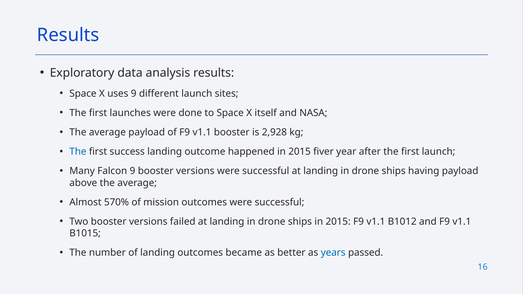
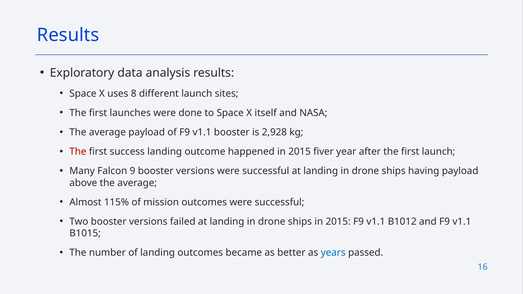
uses 9: 9 -> 8
The at (78, 152) colour: blue -> red
570%: 570% -> 115%
